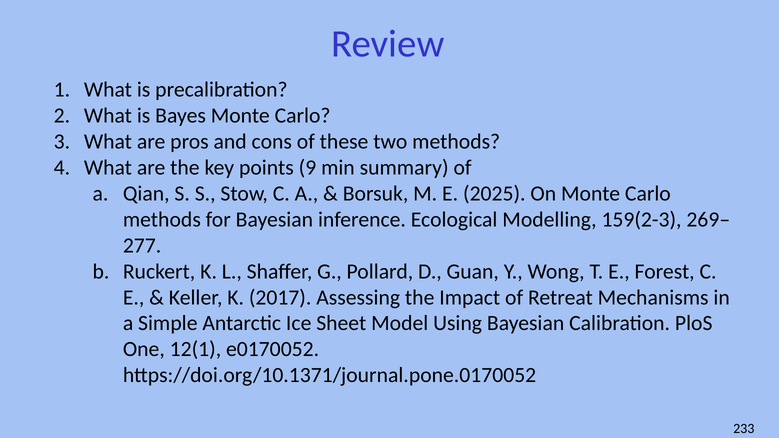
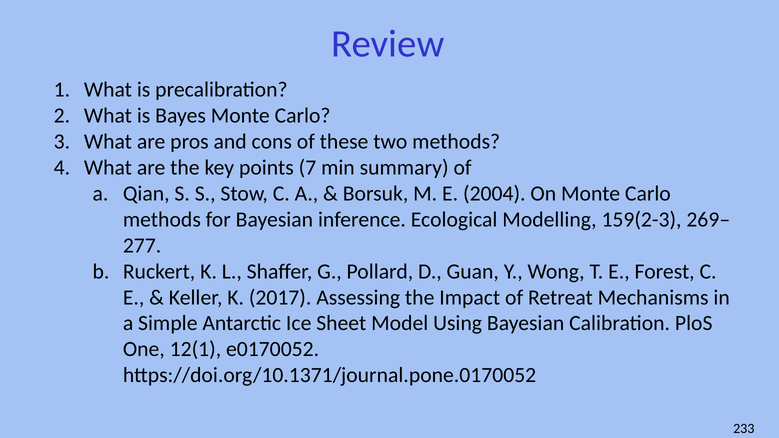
9: 9 -> 7
2025: 2025 -> 2004
